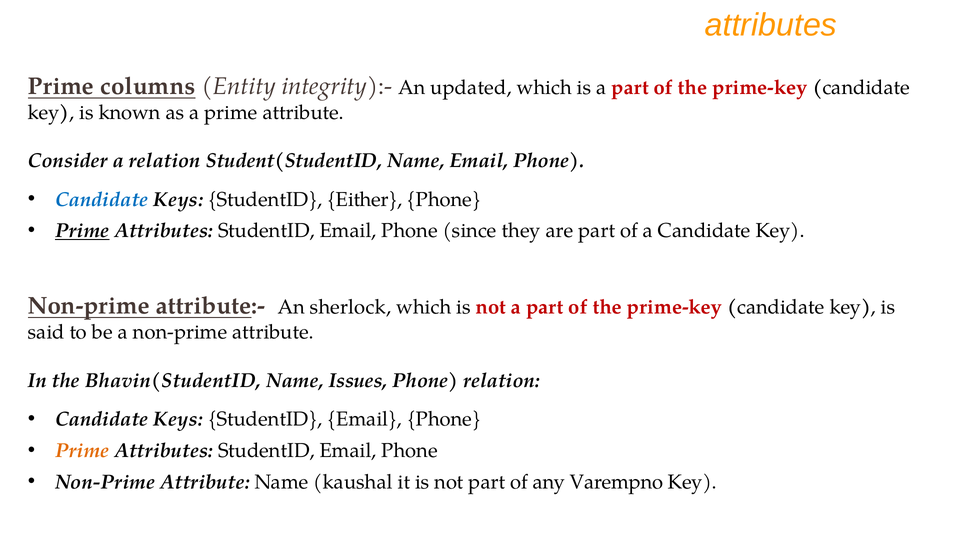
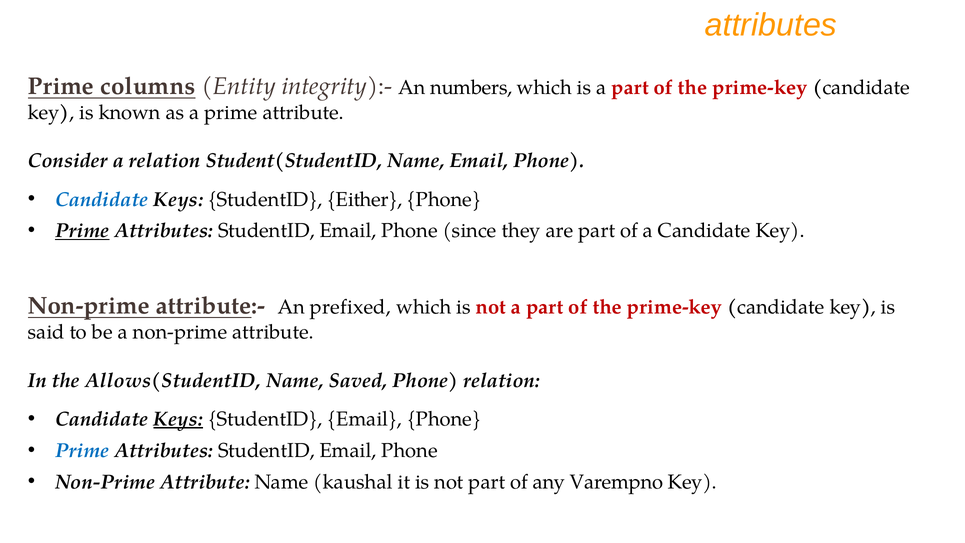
updated: updated -> numbers
sherlock: sherlock -> prefixed
Bhavin(StudentID: Bhavin(StudentID -> Allows(StudentID
Issues: Issues -> Saved
Keys at (178, 419) underline: none -> present
Prime at (82, 450) colour: orange -> blue
